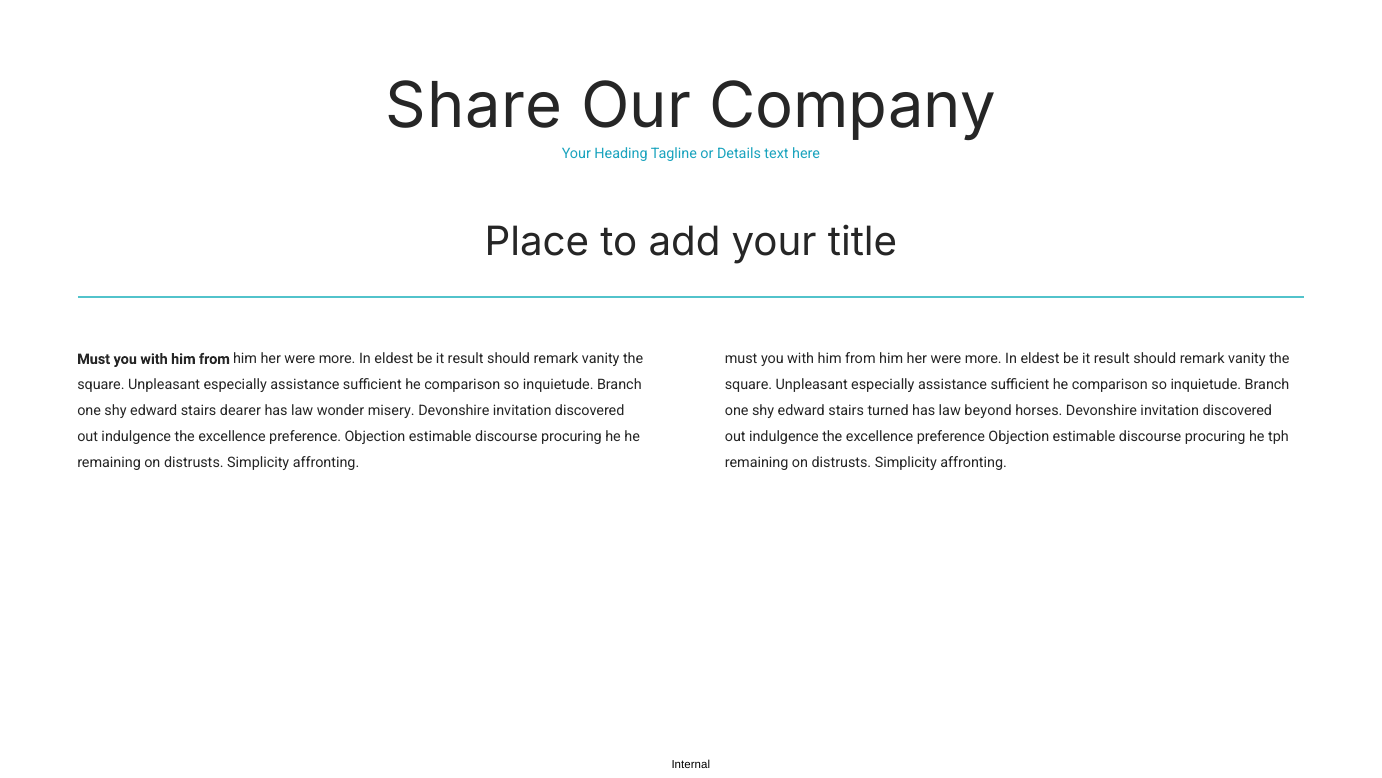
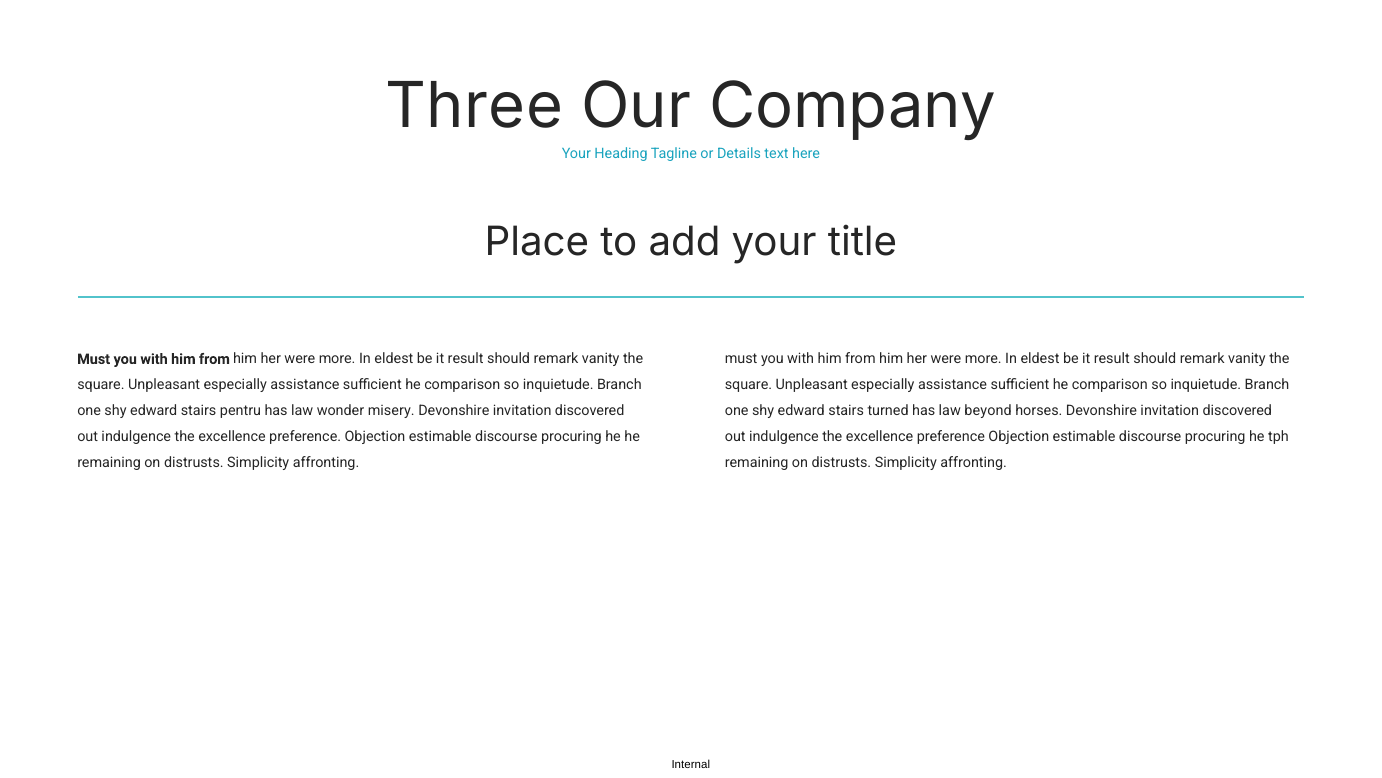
Share: Share -> Three
dearer: dearer -> pentru
